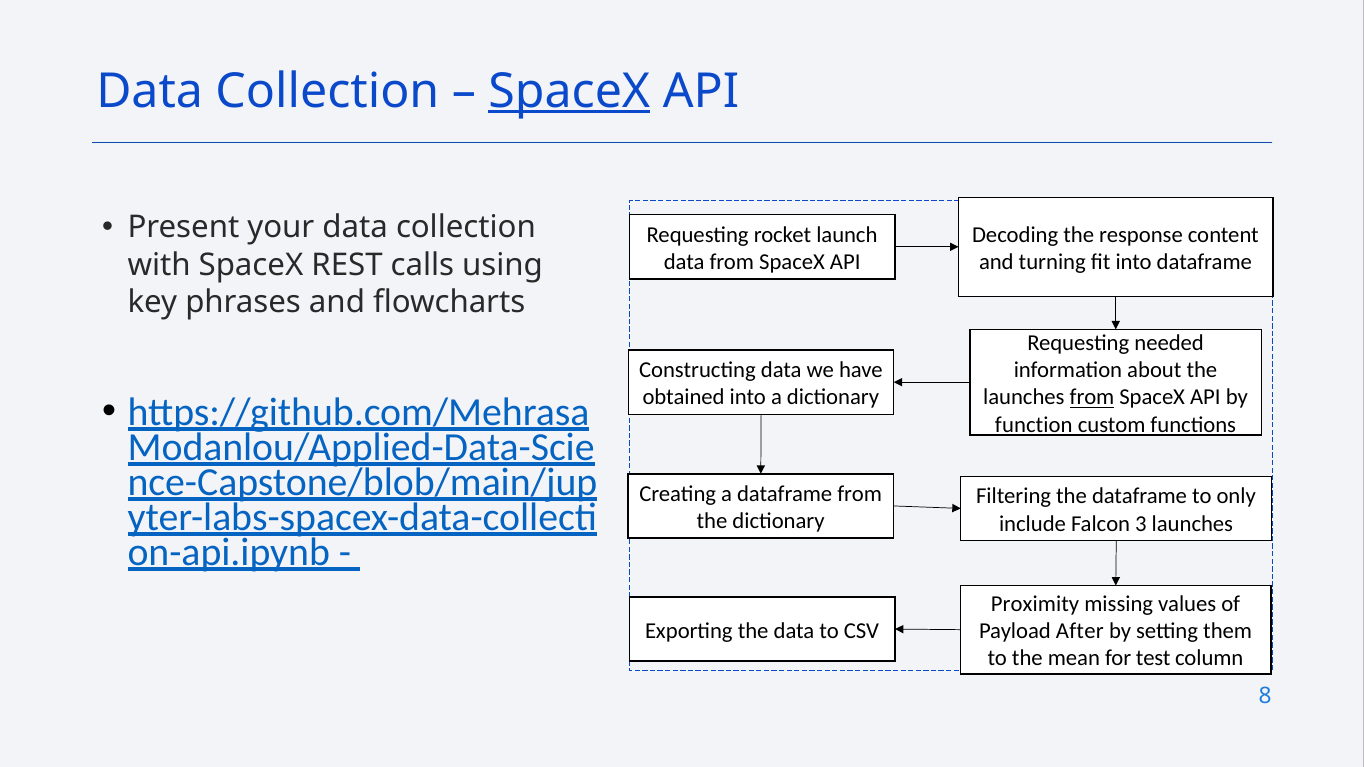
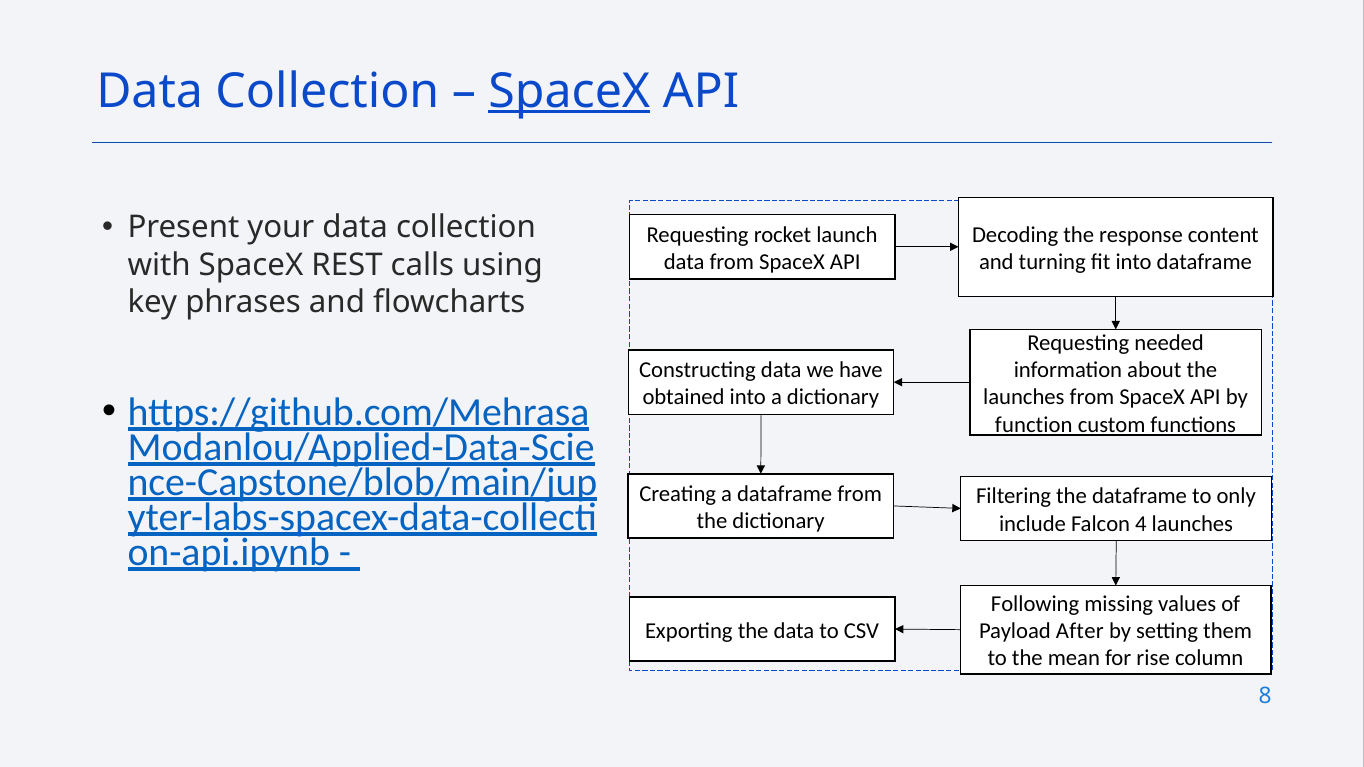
from at (1092, 398) underline: present -> none
3: 3 -> 4
Proximity: Proximity -> Following
test: test -> rise
